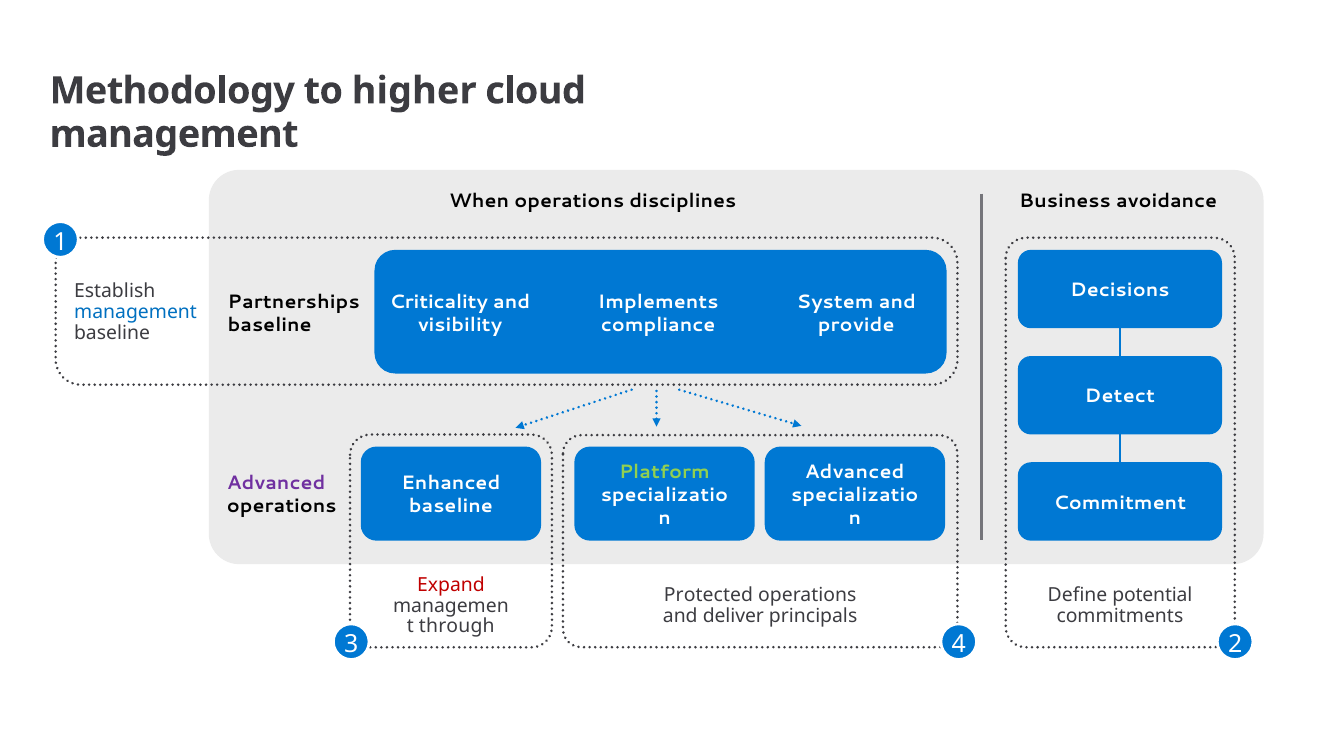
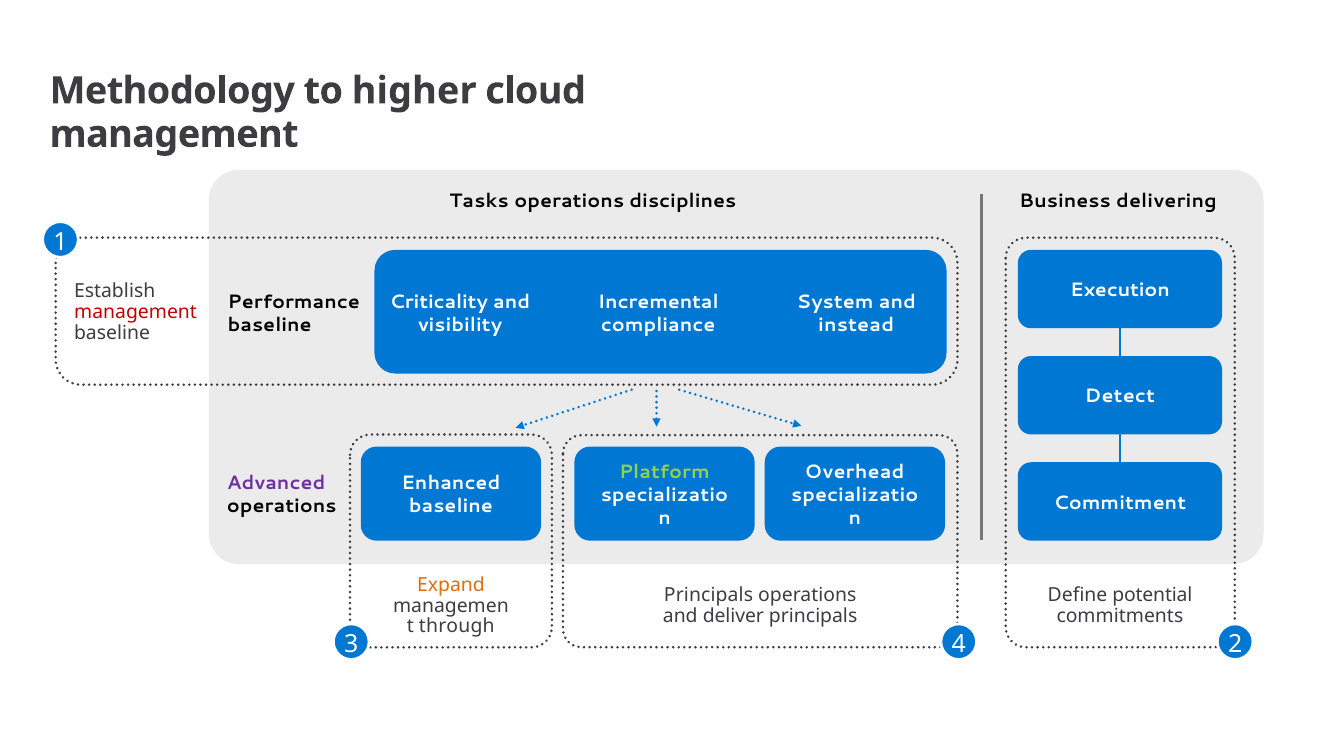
When: When -> Tasks
avoidance: avoidance -> delivering
Decisions: Decisions -> Execution
Partnerships: Partnerships -> Performance
Implements: Implements -> Incremental
management at (136, 312) colour: blue -> red
provide: provide -> instead
Advanced at (855, 472): Advanced -> Overhead
Expand colour: red -> orange
Protected at (709, 595): Protected -> Principals
